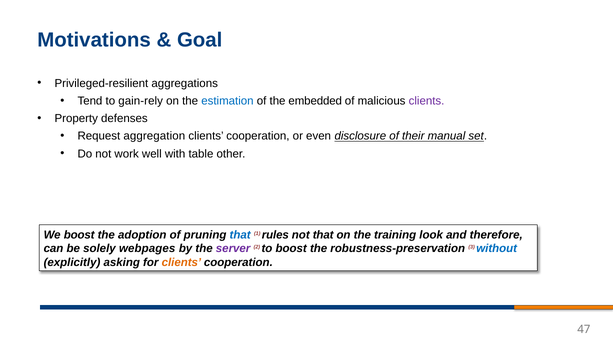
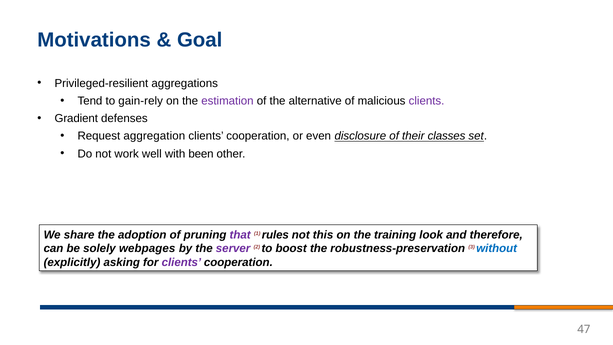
estimation colour: blue -> purple
embedded: embedded -> alternative
Property: Property -> Gradient
manual: manual -> classes
table: table -> been
We boost: boost -> share
that at (240, 235) colour: blue -> purple
not that: that -> this
clients at (181, 262) colour: orange -> purple
